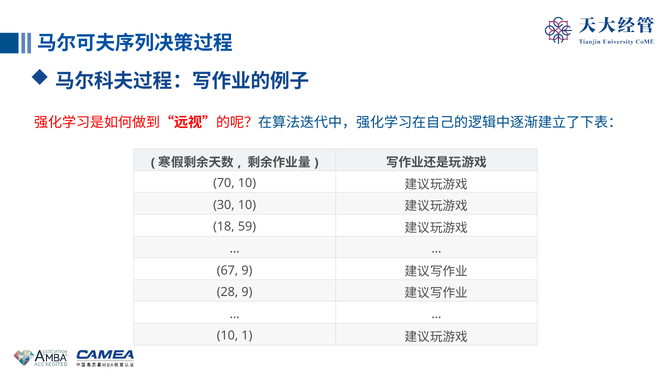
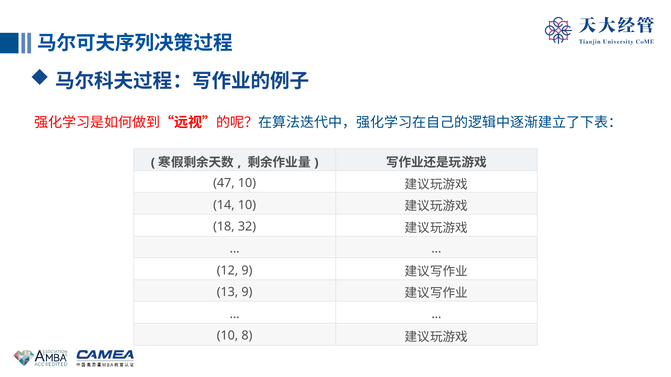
70: 70 -> 47
30: 30 -> 14
59: 59 -> 32
67: 67 -> 12
28: 28 -> 13
1: 1 -> 8
